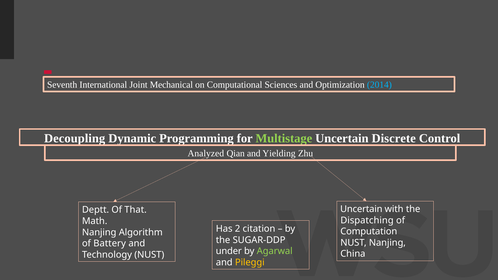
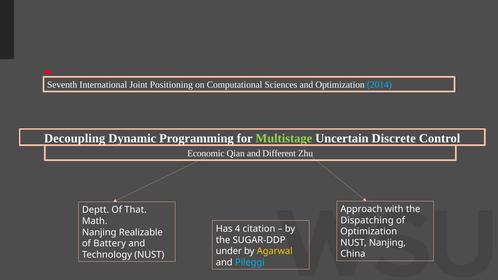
Mechanical: Mechanical -> Positioning
Analyzed: Analyzed -> Economic
Yielding: Yielding -> Different
Uncertain at (361, 209): Uncertain -> Approach
2: 2 -> 4
Computation at (369, 232): Computation -> Optimization
Algorithm: Algorithm -> Realizable
Agarwal colour: light green -> yellow
Pileggi colour: yellow -> light blue
